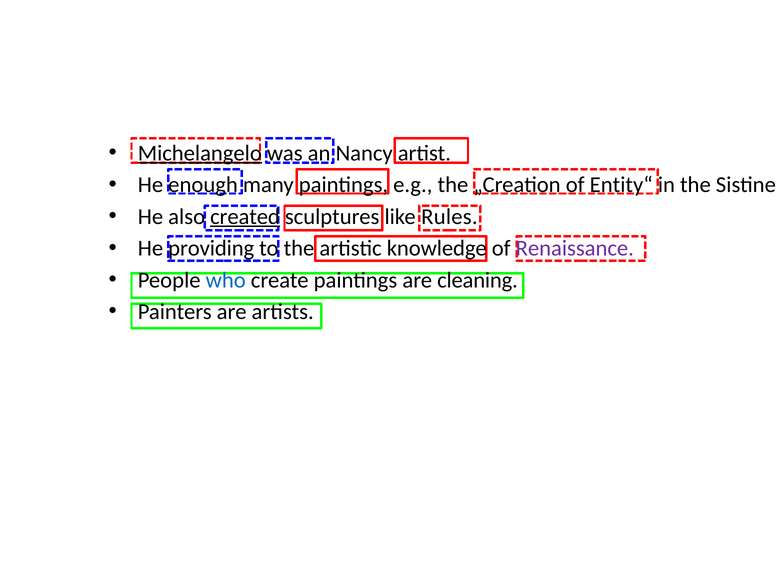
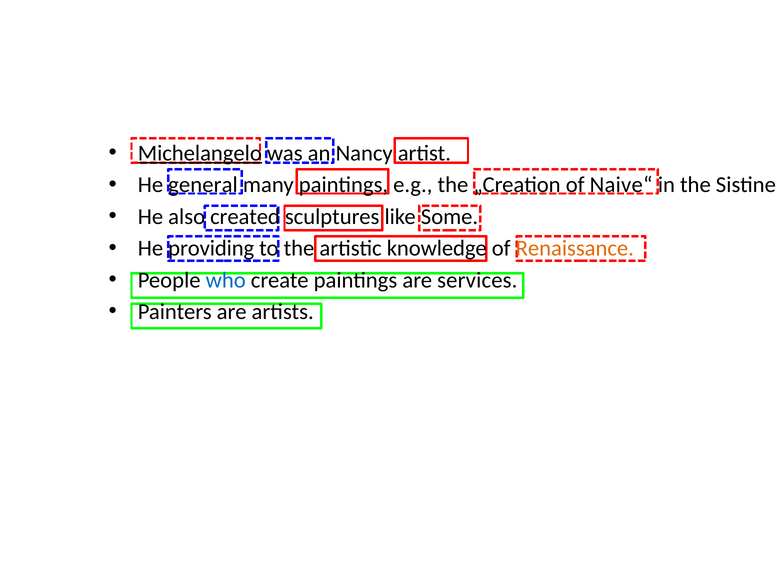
enough: enough -> general
Entity“: Entity“ -> Naive“
created underline: present -> none
Rules: Rules -> Some
Renaissance colour: purple -> orange
cleaning: cleaning -> services
